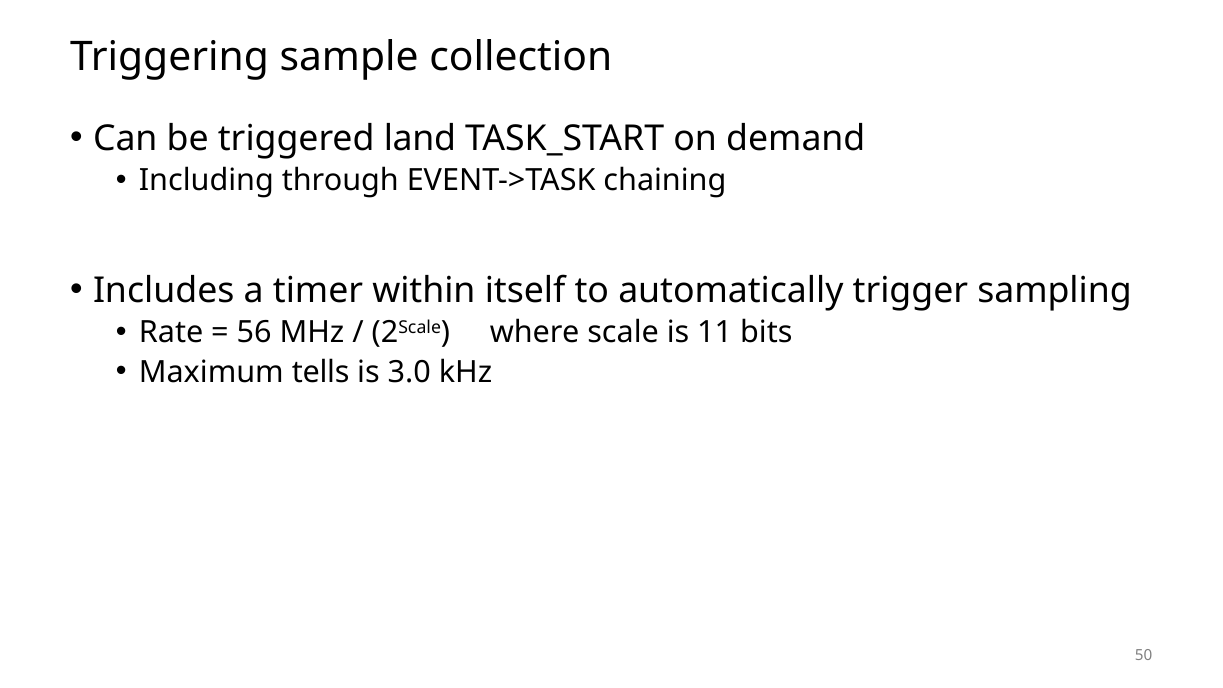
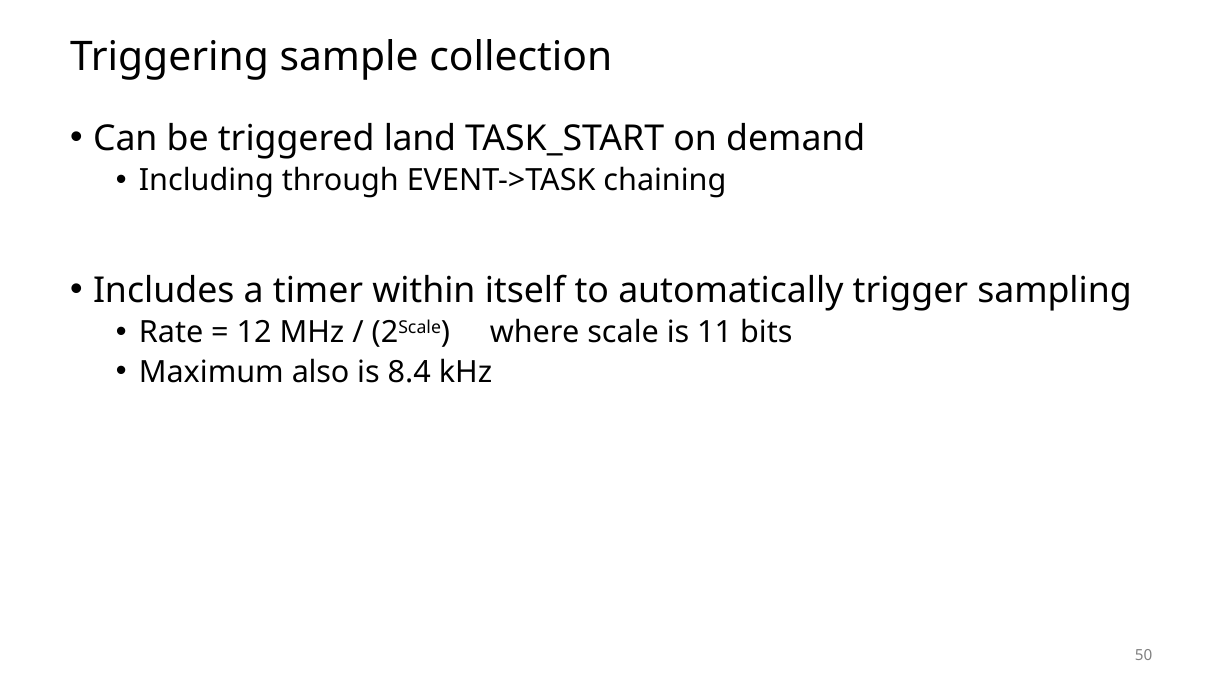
56: 56 -> 12
tells: tells -> also
3.0: 3.0 -> 8.4
